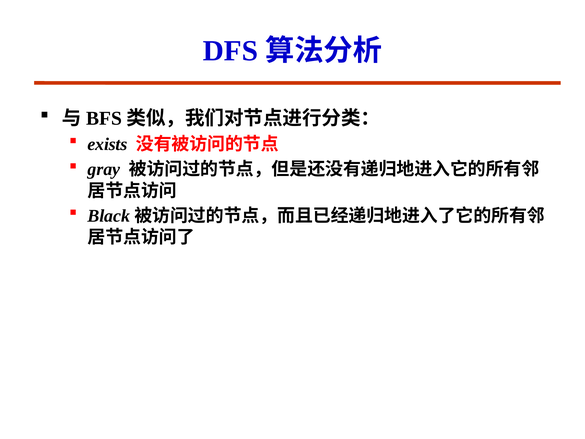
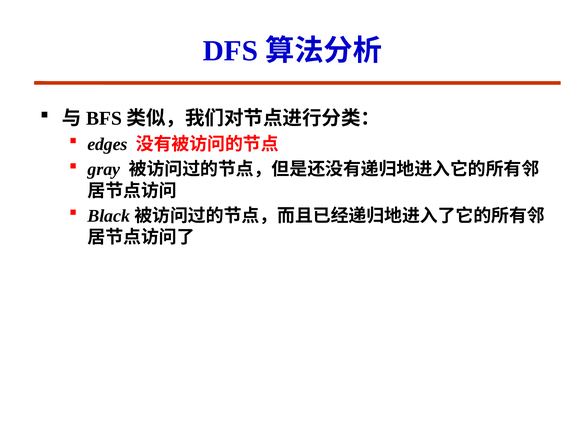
exists: exists -> edges
